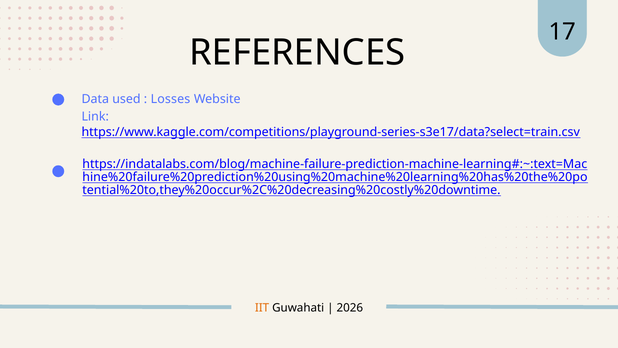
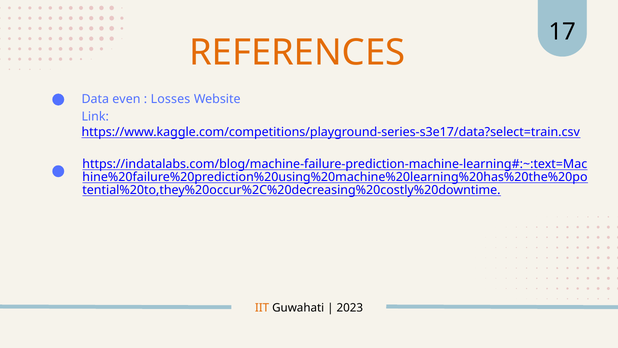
REFERENCES colour: black -> orange
used: used -> even
2026: 2026 -> 2023
